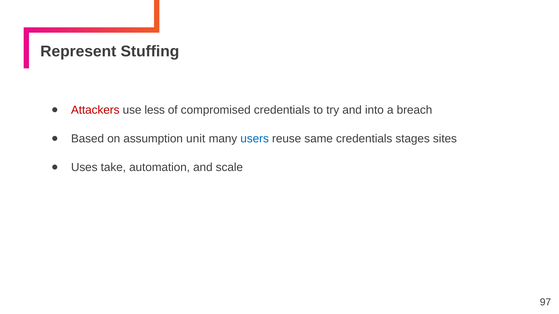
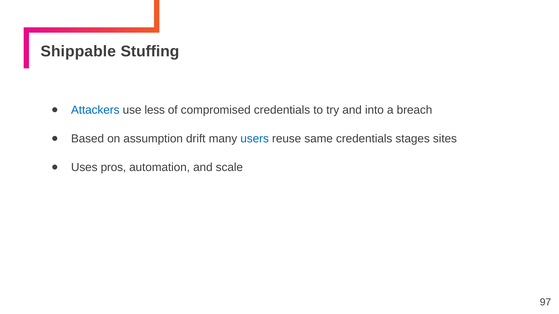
Represent: Represent -> Shippable
Attackers colour: red -> blue
unit: unit -> drift
take: take -> pros
